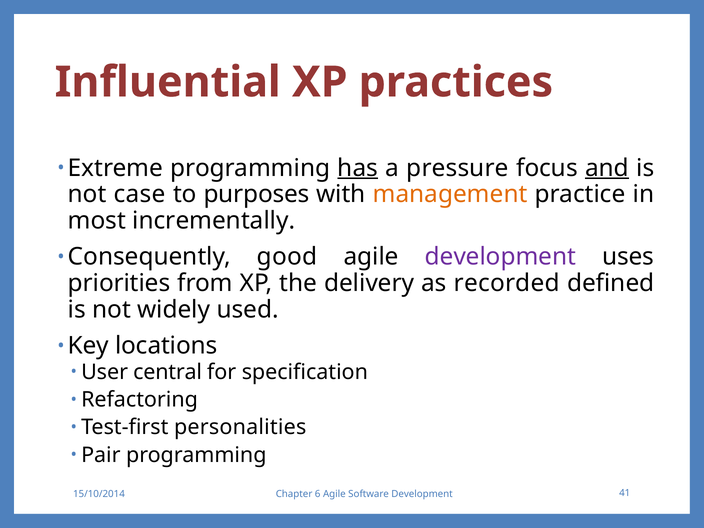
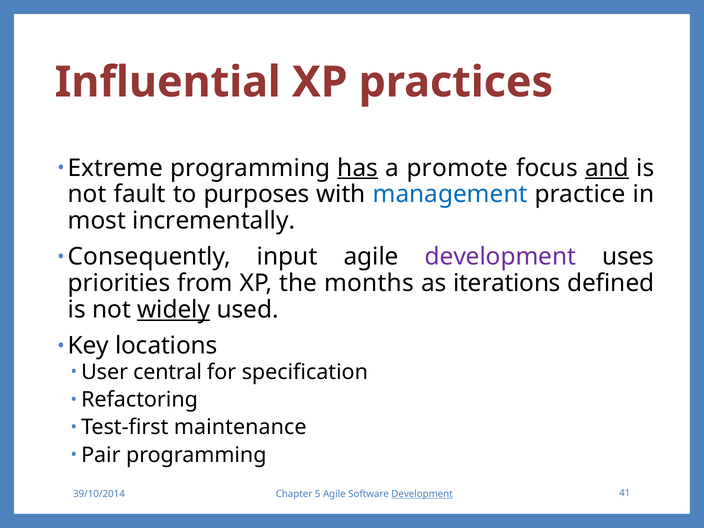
pressure: pressure -> promote
case: case -> fault
management colour: orange -> blue
good: good -> input
delivery: delivery -> months
recorded: recorded -> iterations
widely underline: none -> present
personalities: personalities -> maintenance
15/10/2014: 15/10/2014 -> 39/10/2014
6: 6 -> 5
Development at (422, 494) underline: none -> present
